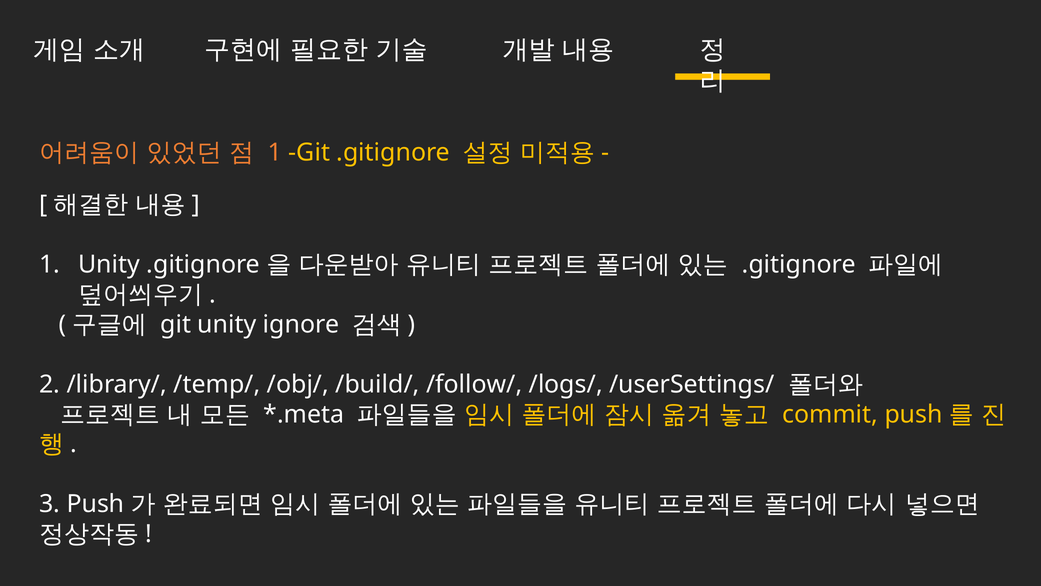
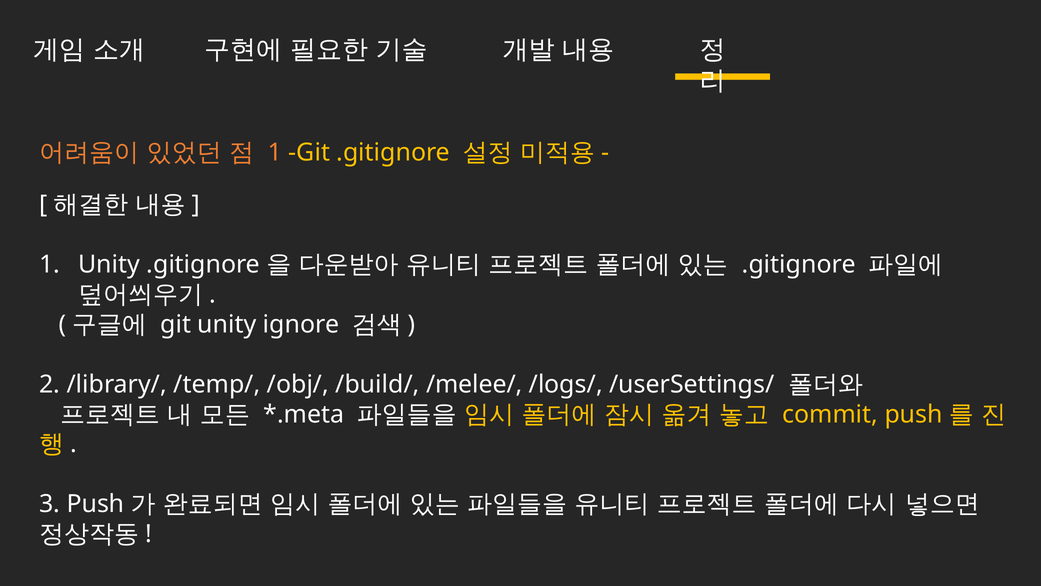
/follow/: /follow/ -> /melee/
